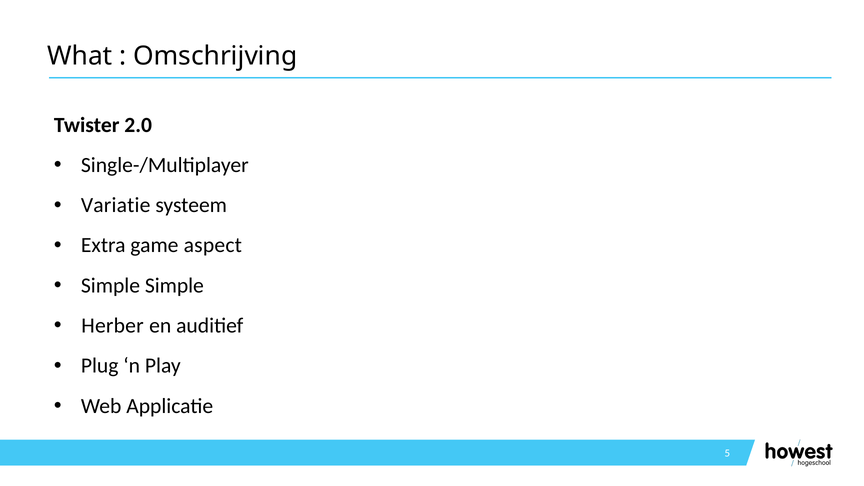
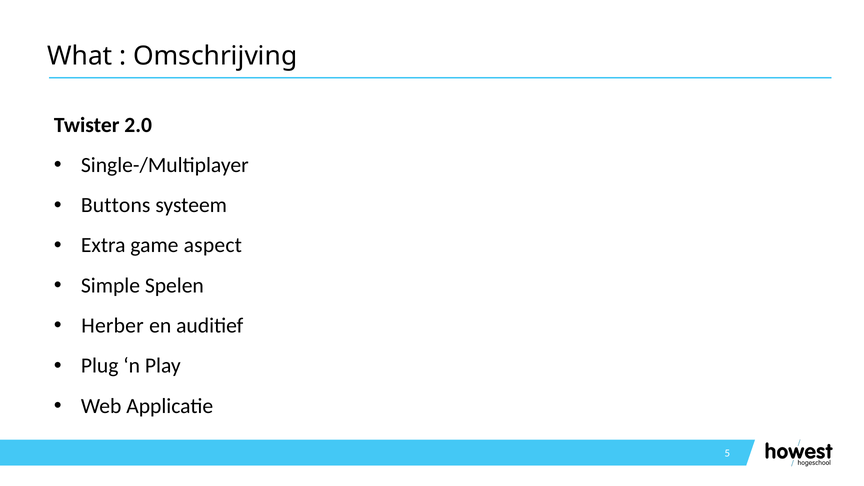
Variatie: Variatie -> Buttons
Simple Simple: Simple -> Spelen
